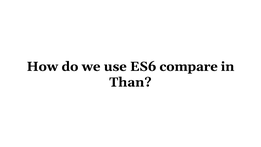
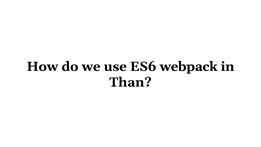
compare: compare -> webpack
